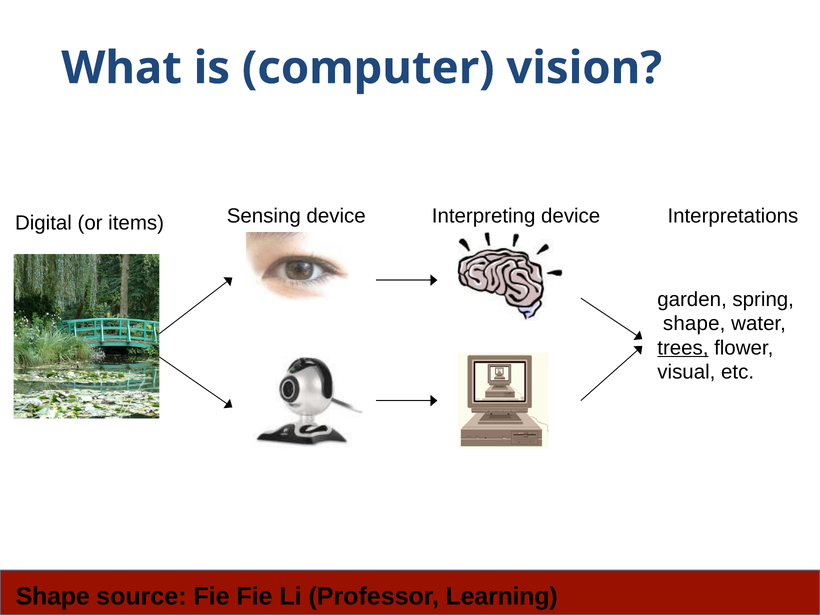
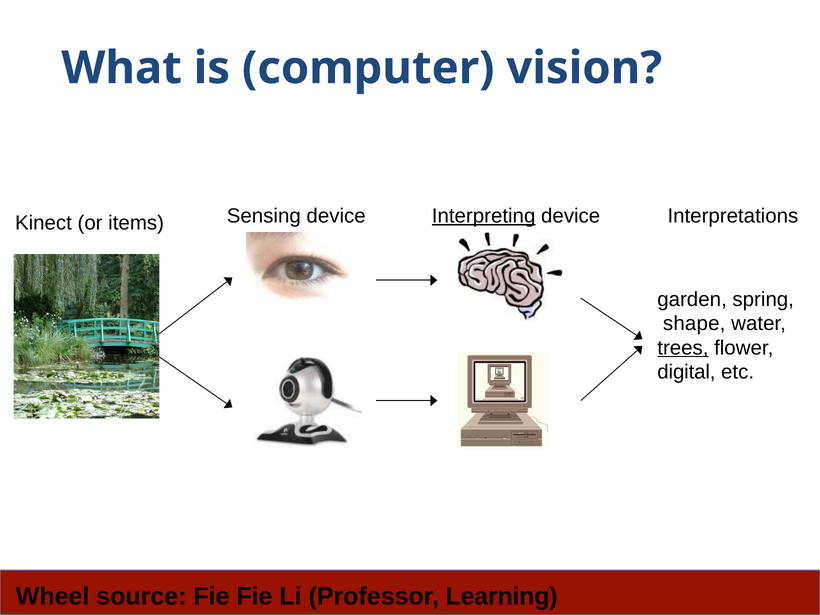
Digital: Digital -> Kinect
Interpreting underline: none -> present
visual: visual -> digital
Shape at (53, 596): Shape -> Wheel
